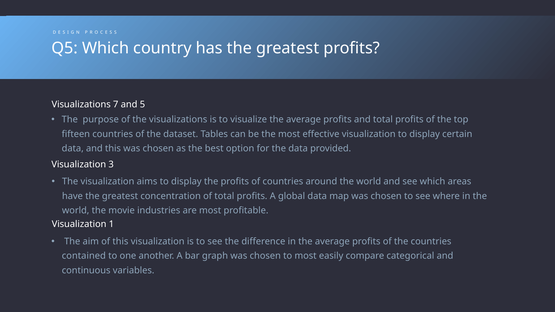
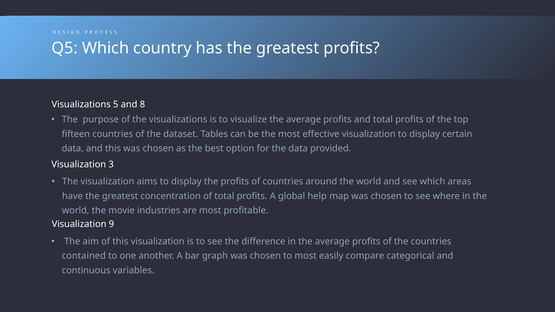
7: 7 -> 5
5: 5 -> 8
global data: data -> help
1: 1 -> 9
